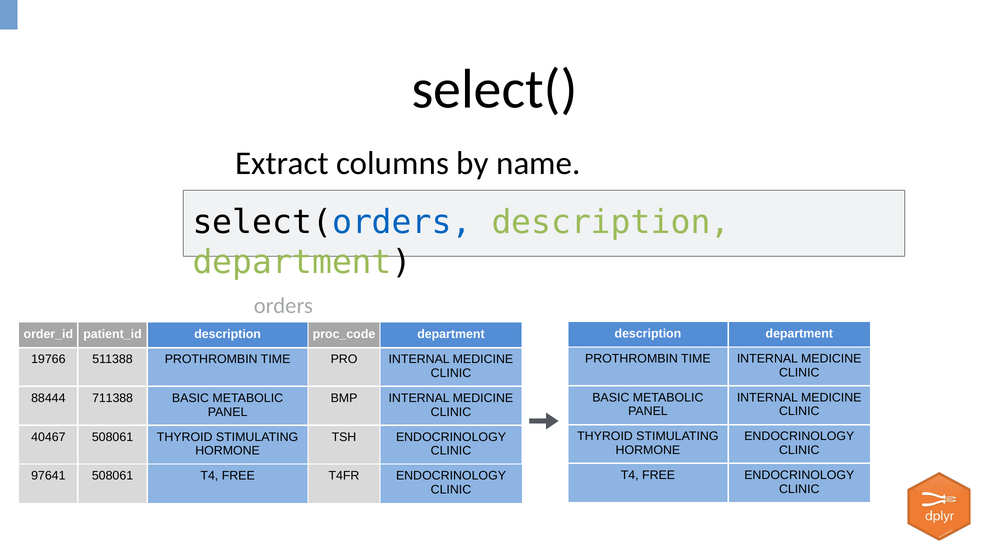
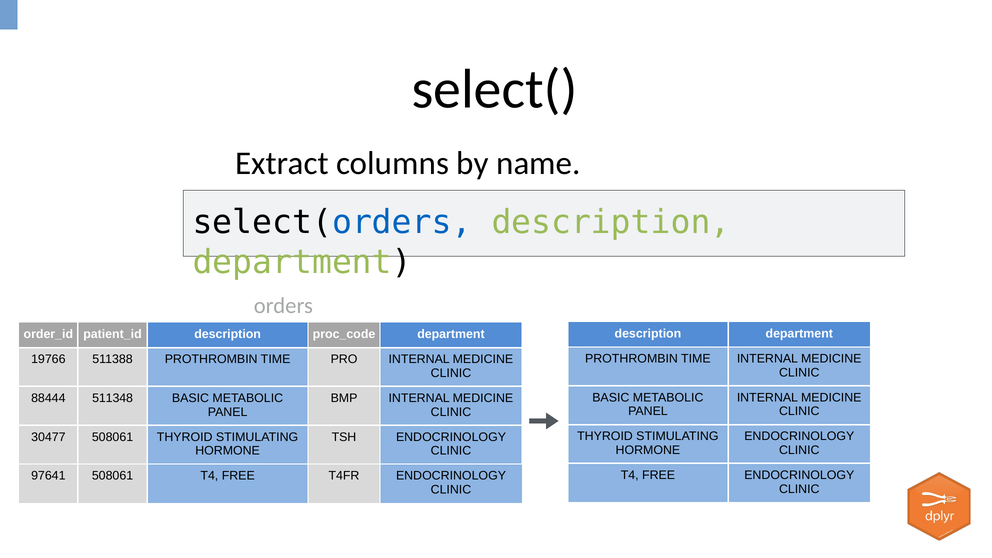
711388: 711388 -> 511348
40467: 40467 -> 30477
